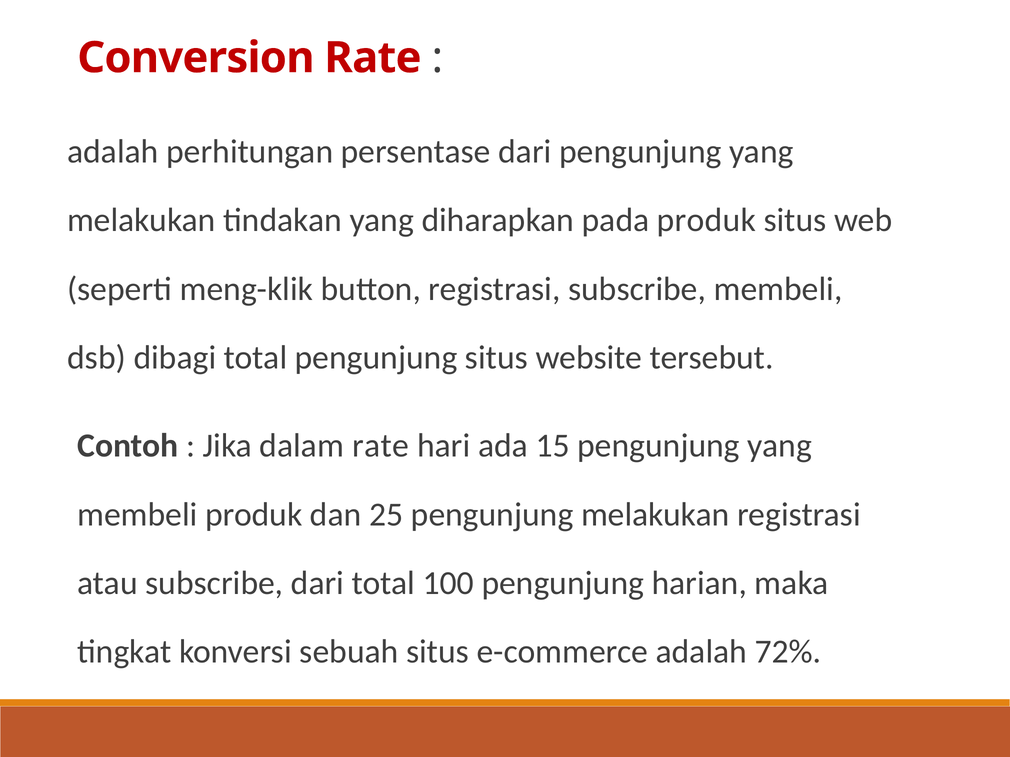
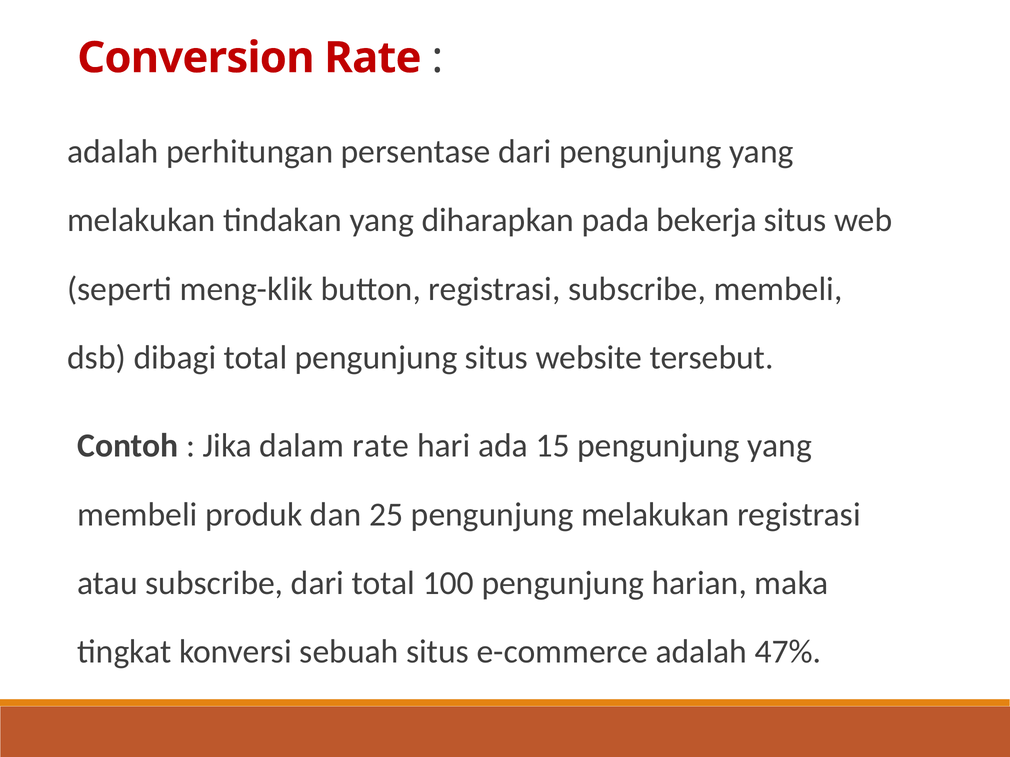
pada produk: produk -> bekerja
72%: 72% -> 47%
